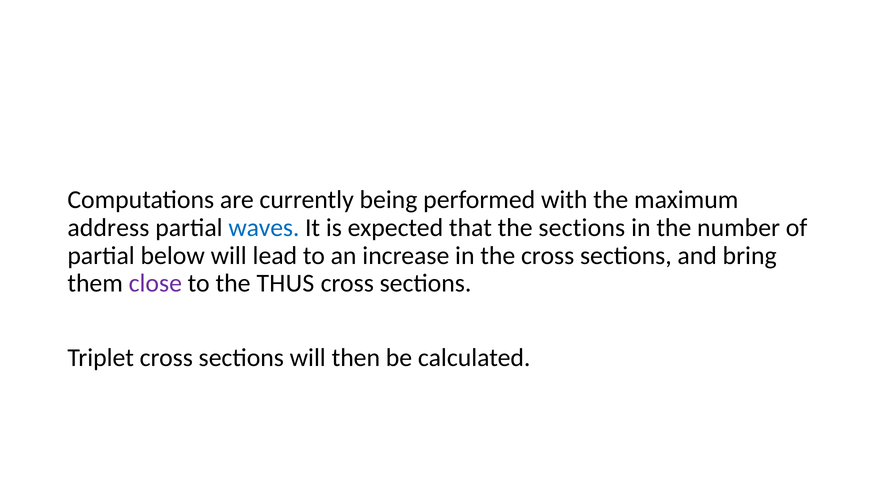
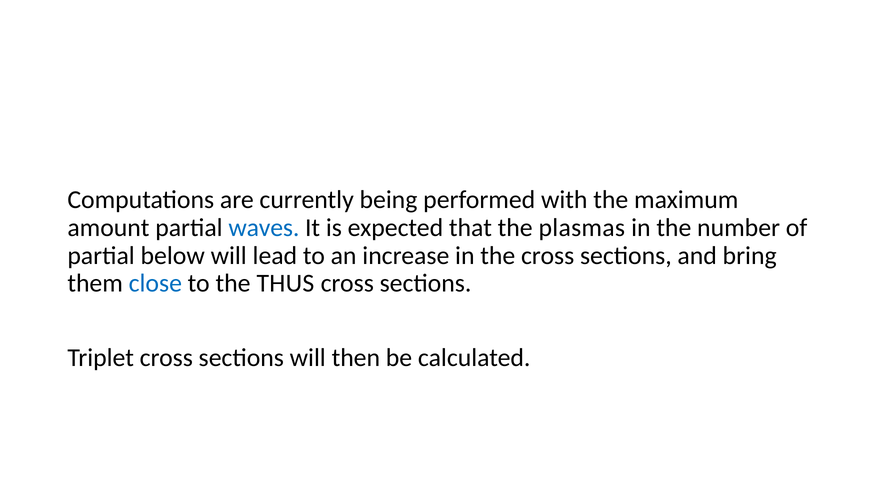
address: address -> amount
the sections: sections -> plasmas
close colour: purple -> blue
